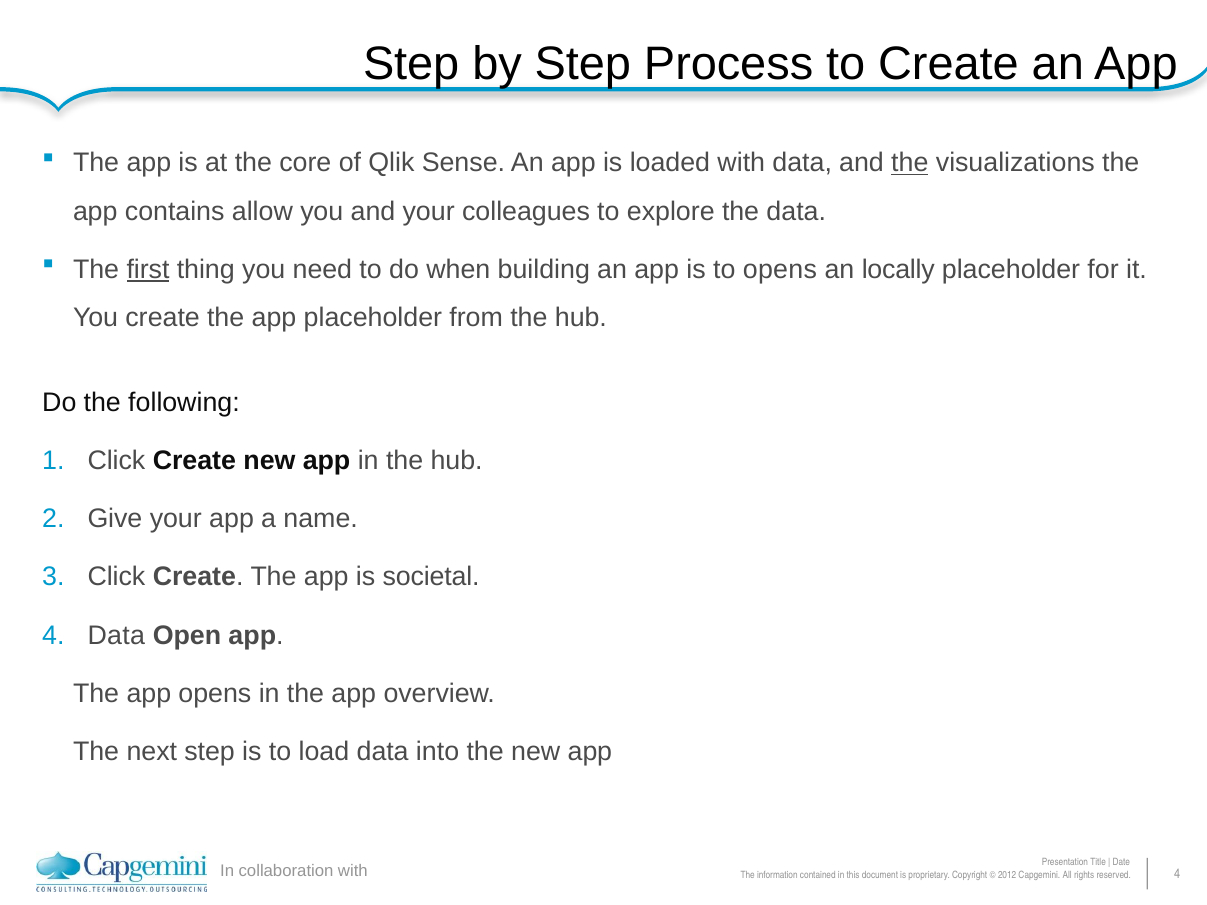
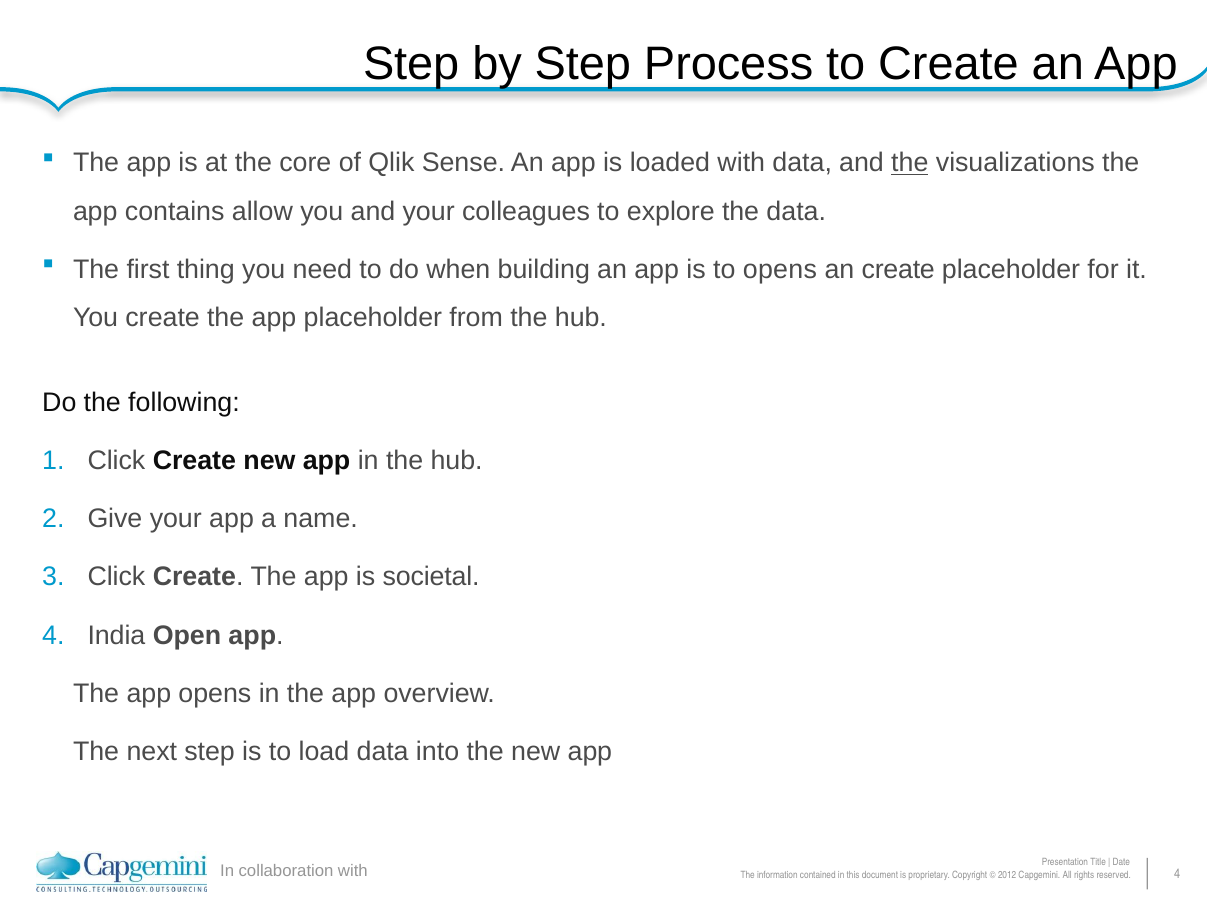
first underline: present -> none
an locally: locally -> create
Data at (116, 636): Data -> India
